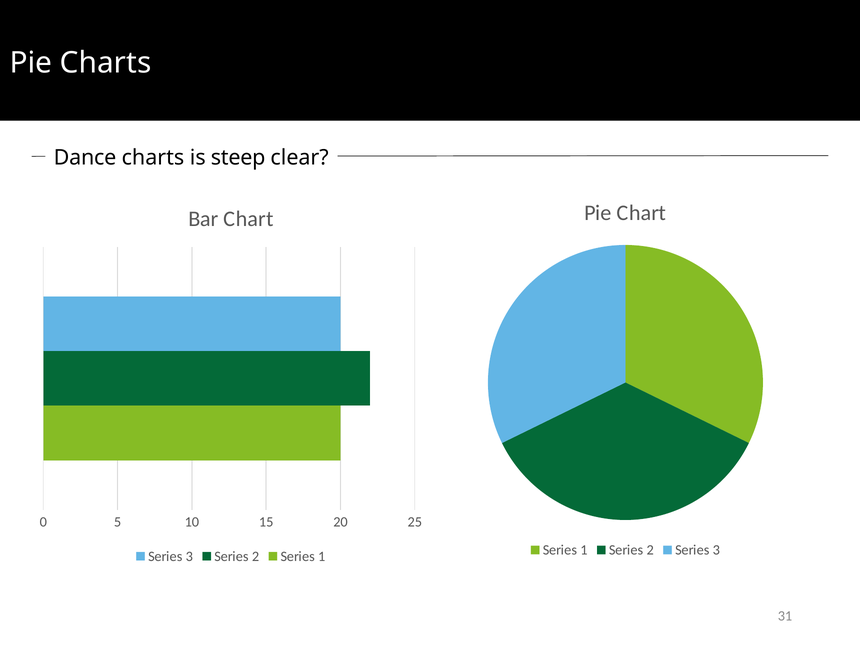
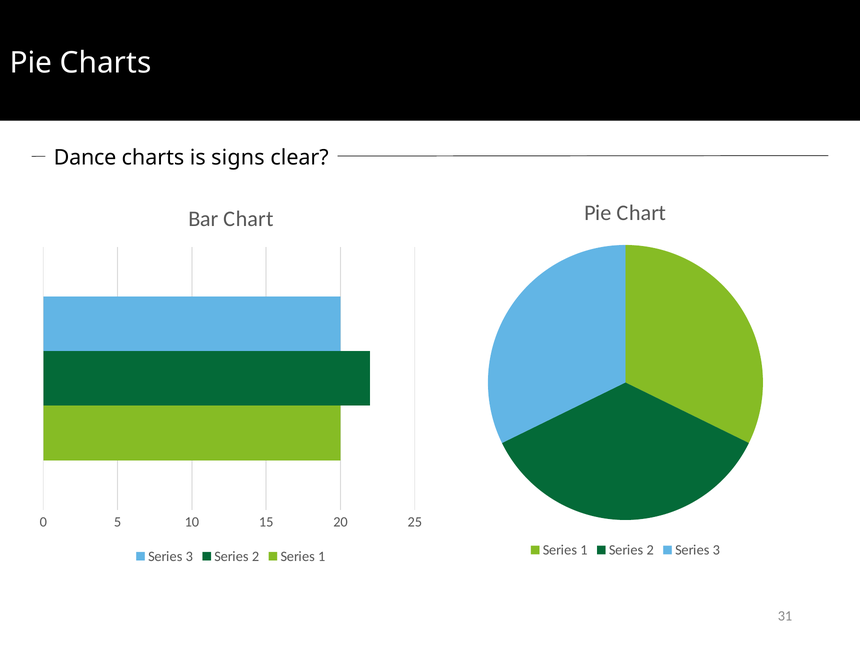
steep: steep -> signs
